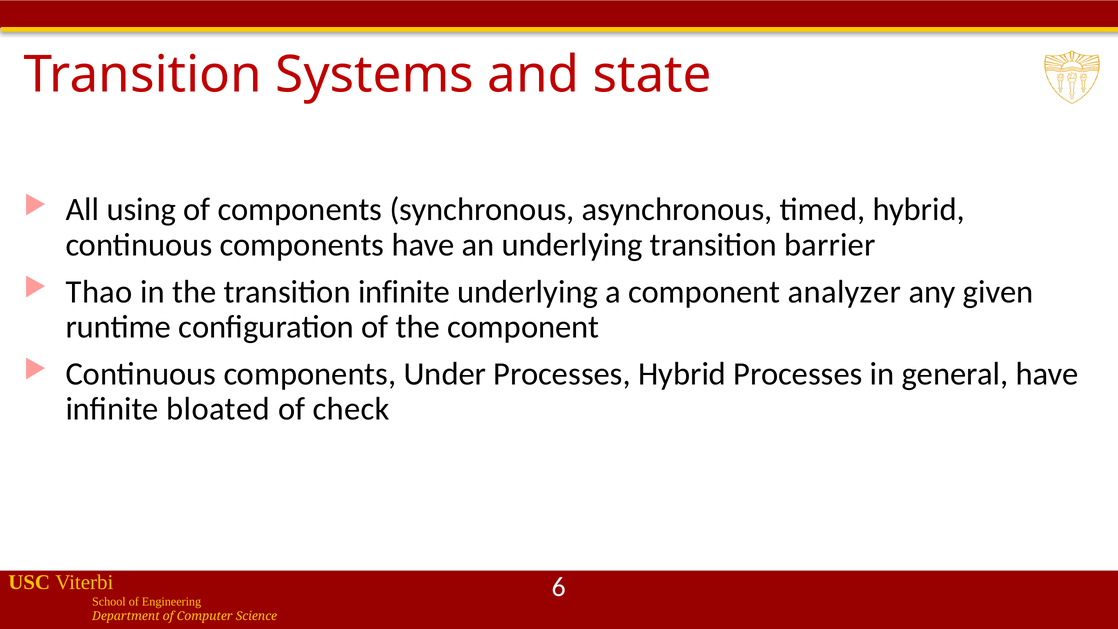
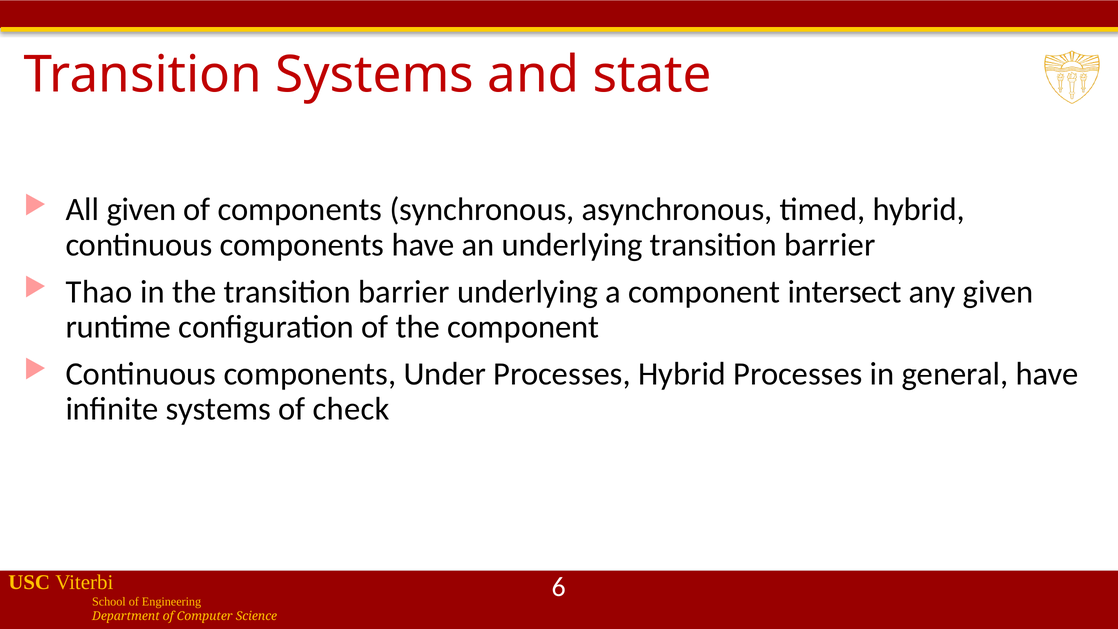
All using: using -> given
the transition infinite: infinite -> barrier
analyzer: analyzer -> intersect
infinite bloated: bloated -> systems
